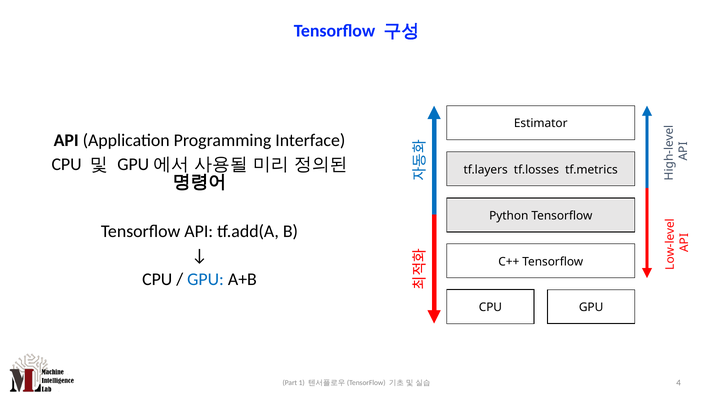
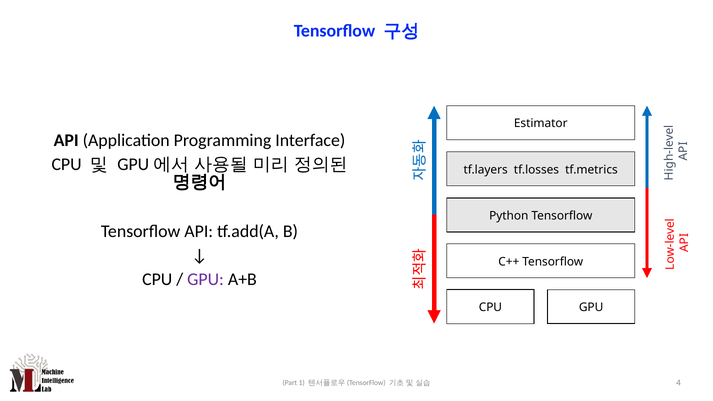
GPU at (206, 280) colour: blue -> purple
